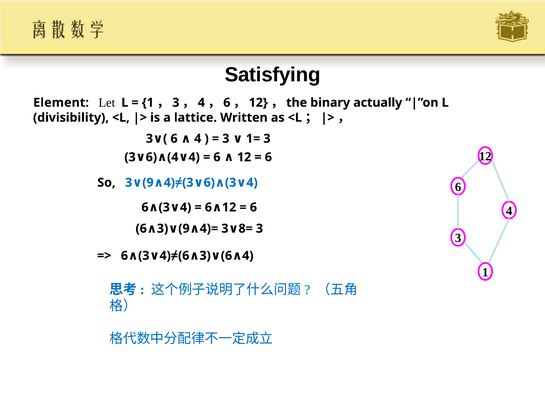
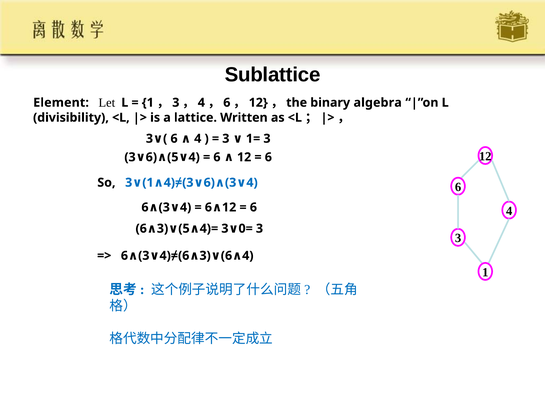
Satisfying: Satisfying -> Sublattice
actually: actually -> algebra
4 at (173, 157): 4 -> 5
So 3 9: 9 -> 1
6 3 9: 9 -> 5
8=: 8= -> 0=
